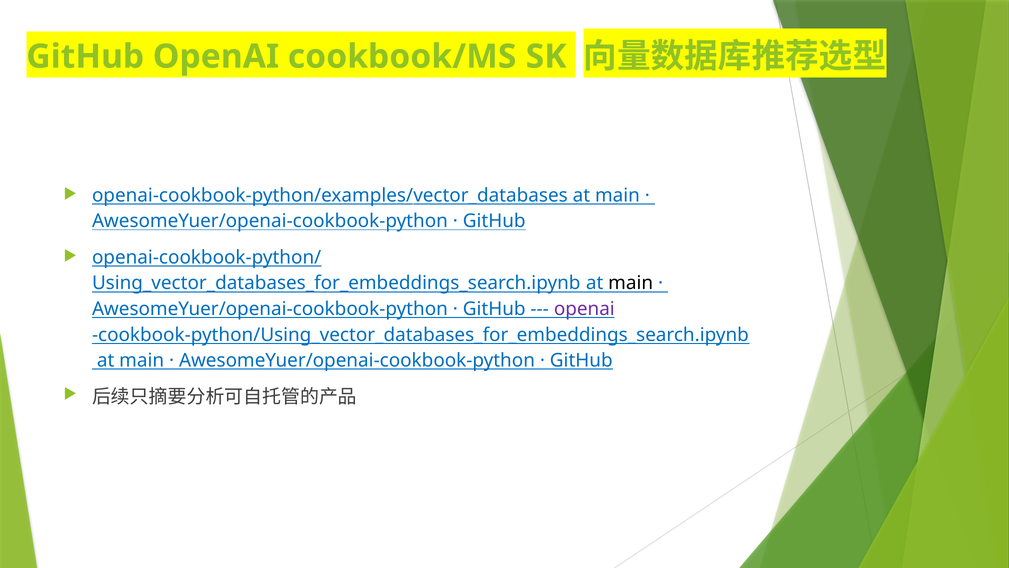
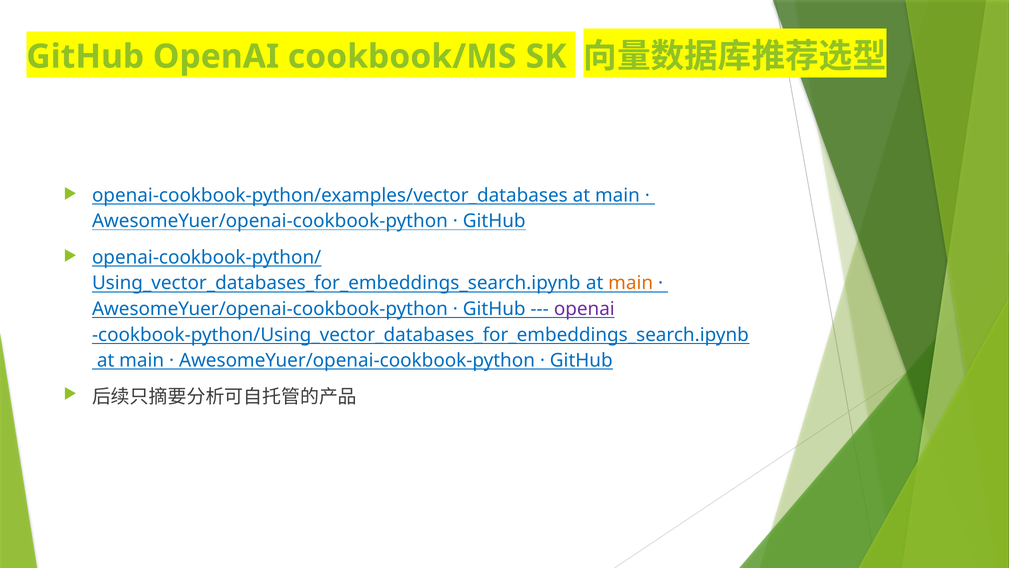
main at (631, 283) colour: black -> orange
